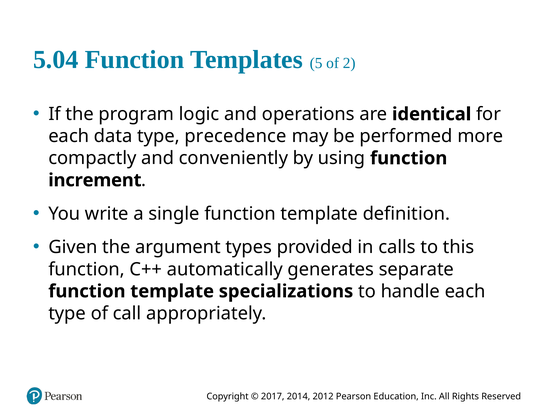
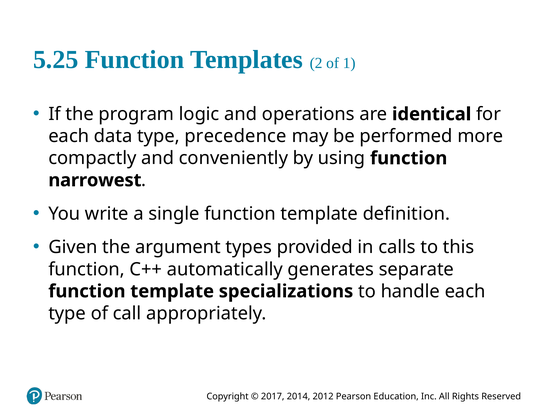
5.04: 5.04 -> 5.25
5: 5 -> 2
2: 2 -> 1
increment: increment -> narrowest
